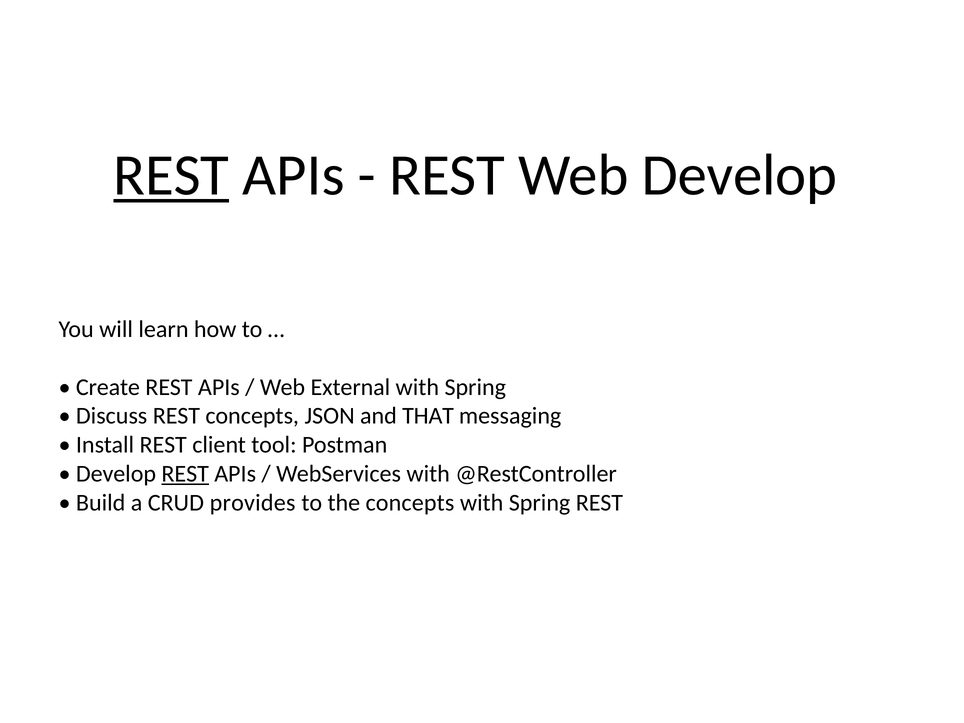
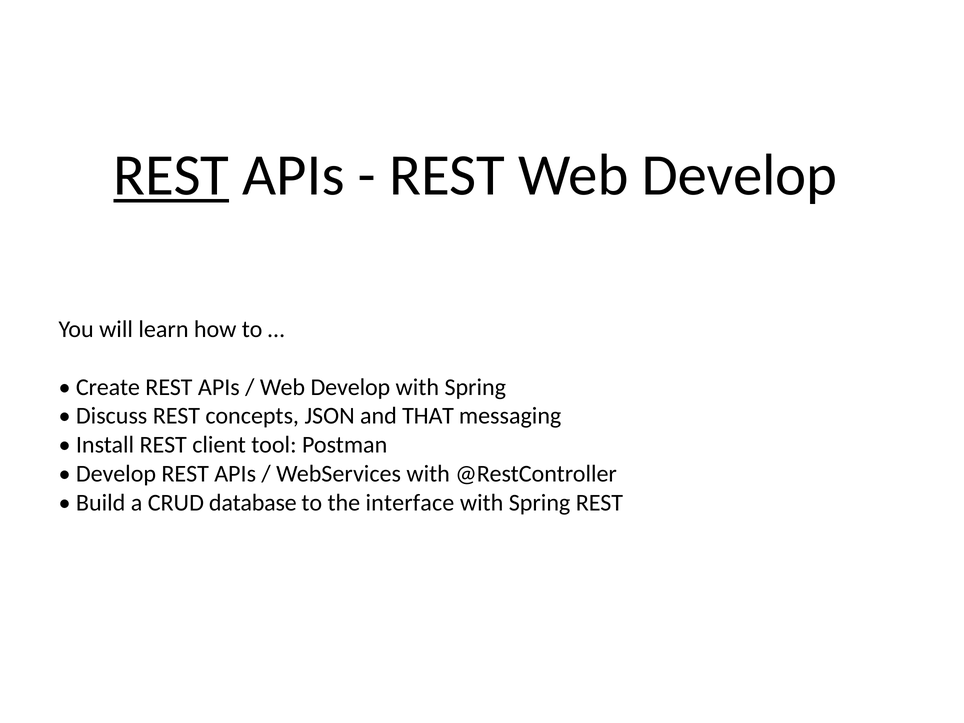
External at (350, 387): External -> Develop
REST at (185, 474) underline: present -> none
provides: provides -> database
the concepts: concepts -> interface
